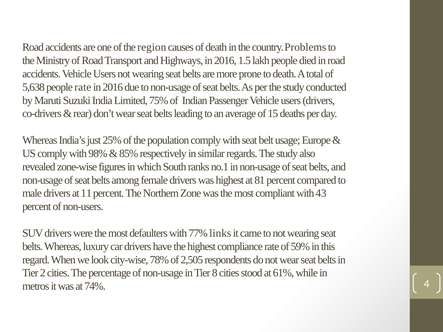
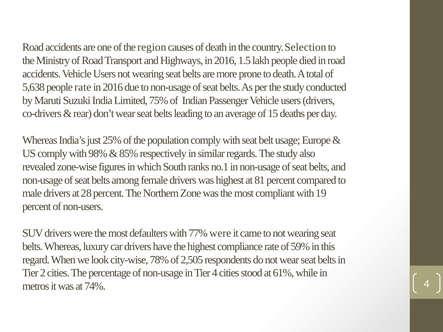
Problems: Problems -> Selection
11: 11 -> 28
43: 43 -> 19
77% links: links -> were
Tier 8: 8 -> 4
